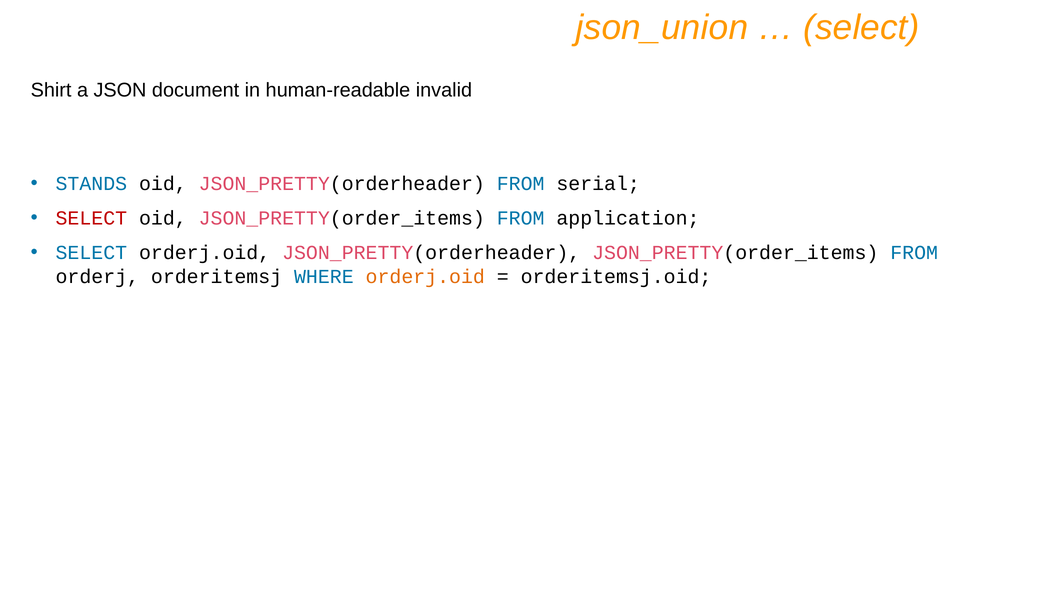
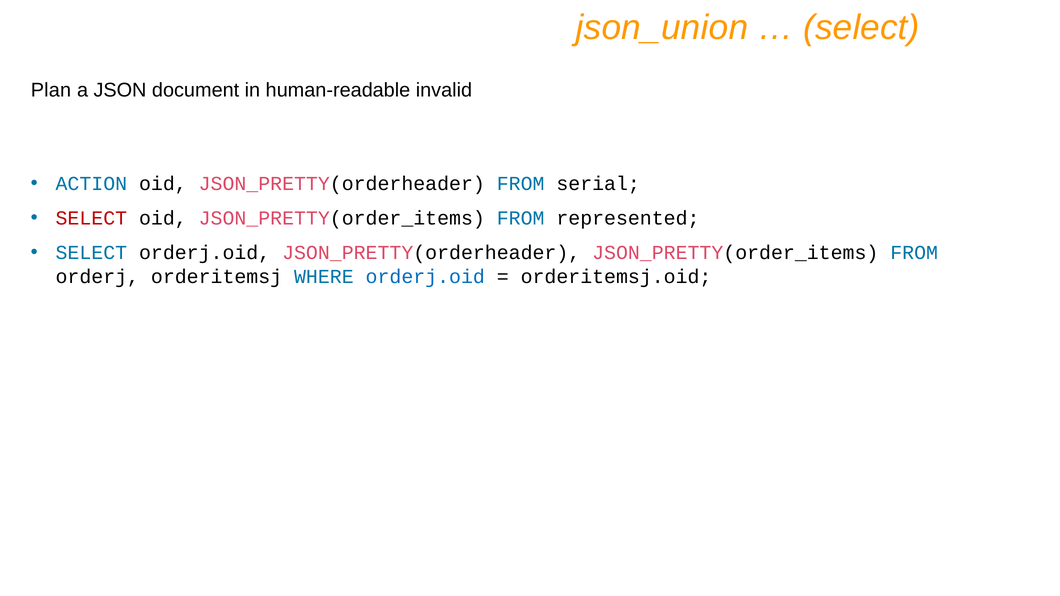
Shirt: Shirt -> Plan
STANDS: STANDS -> ACTION
application: application -> represented
orderj.oid at (425, 277) colour: orange -> blue
